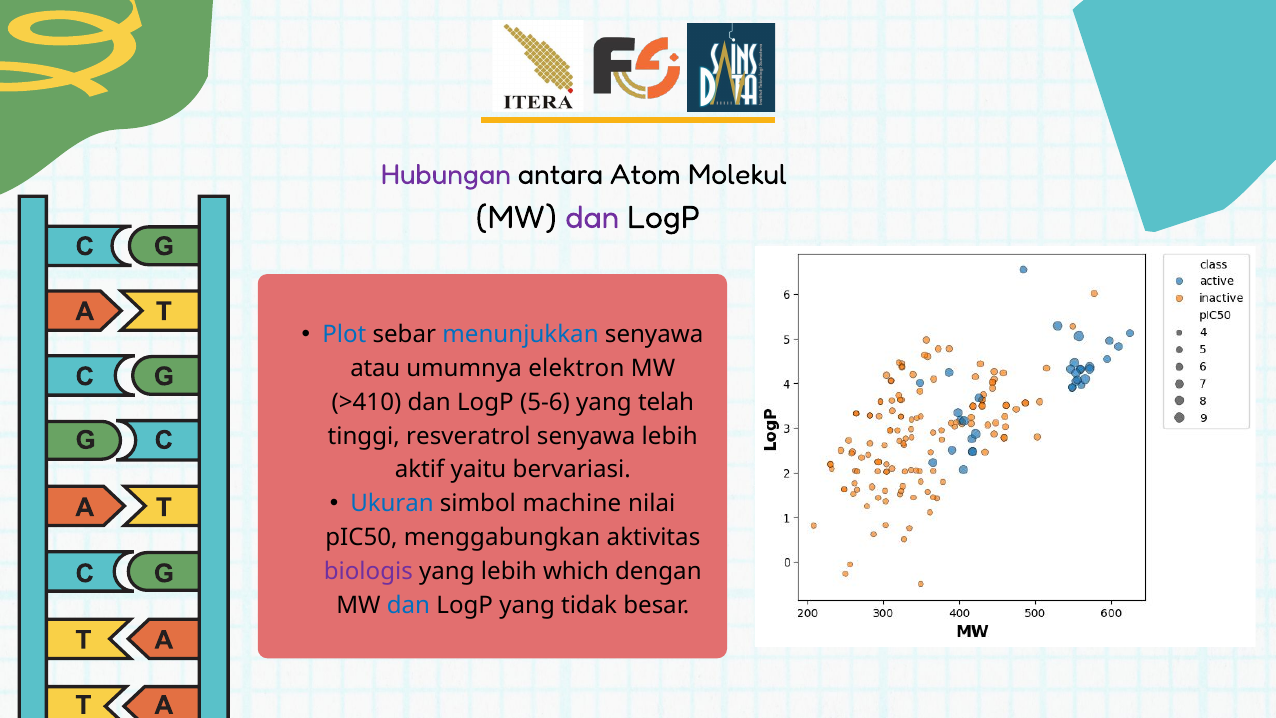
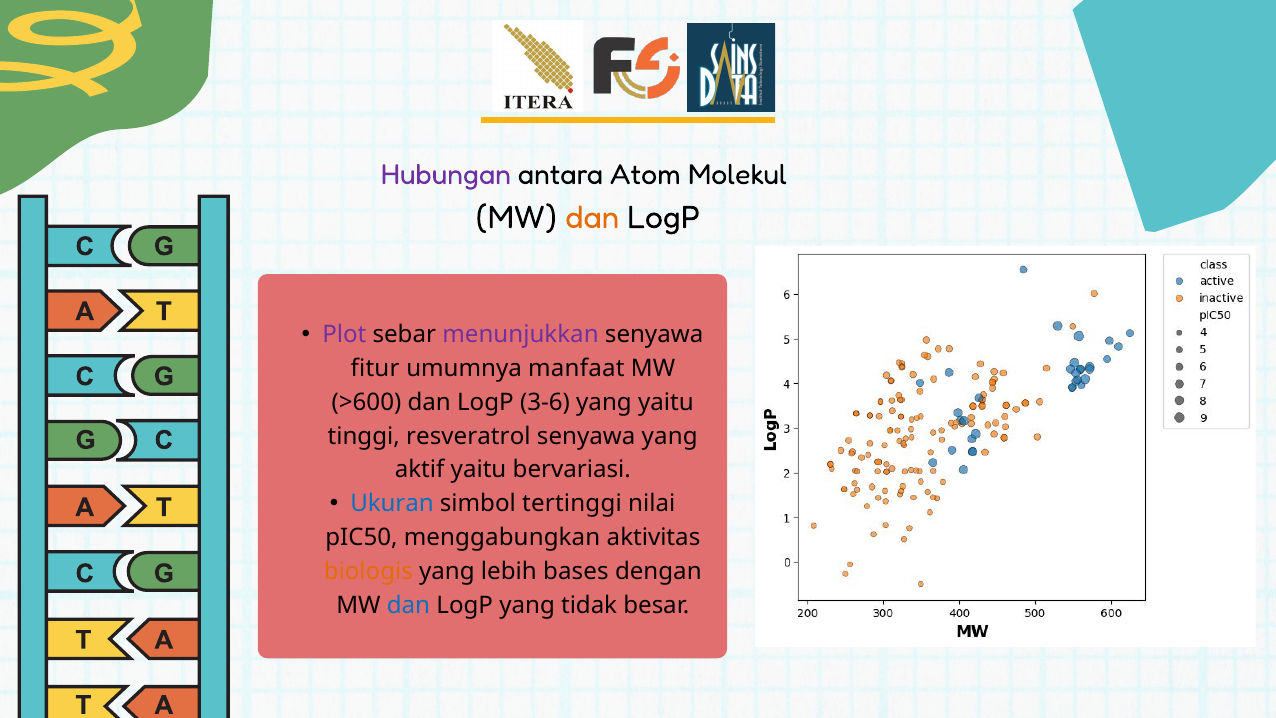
dan at (592, 217) colour: purple -> orange
Plot colour: blue -> purple
menunjukkan colour: blue -> purple
atau: atau -> fitur
elektron: elektron -> manfaat
>410: >410 -> >600
5-6: 5-6 -> 3-6
yang telah: telah -> yaitu
senyawa lebih: lebih -> yang
machine: machine -> tertinggi
biologis colour: purple -> orange
which: which -> bases
